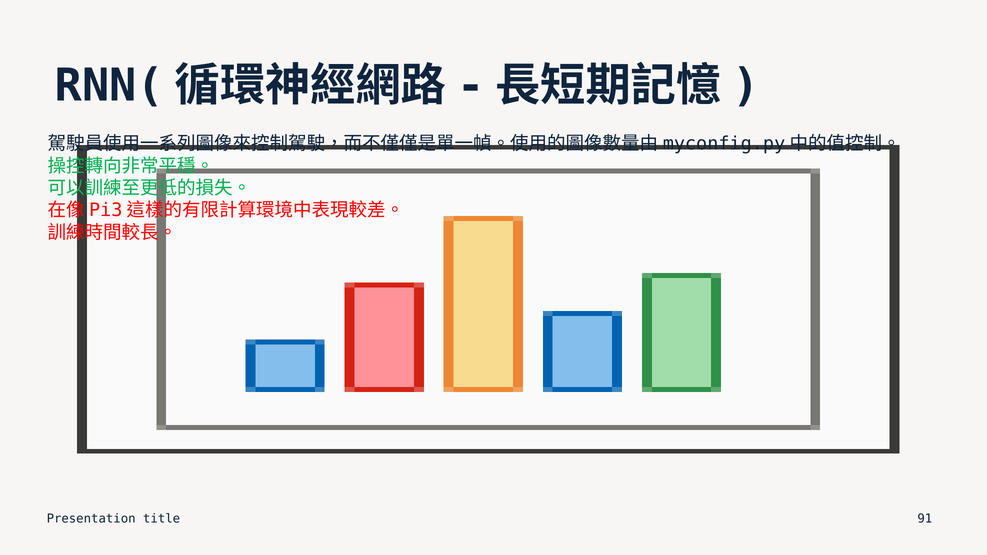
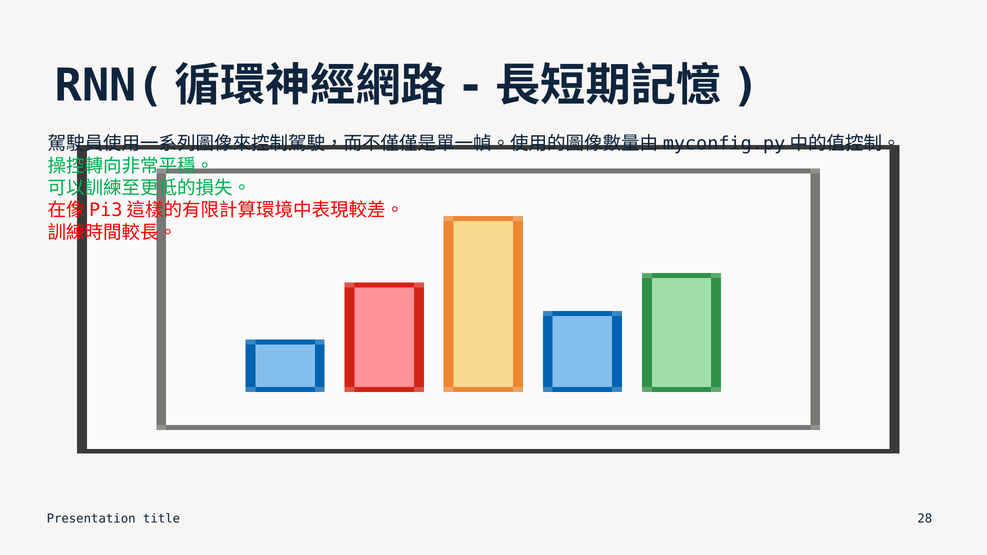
91: 91 -> 28
